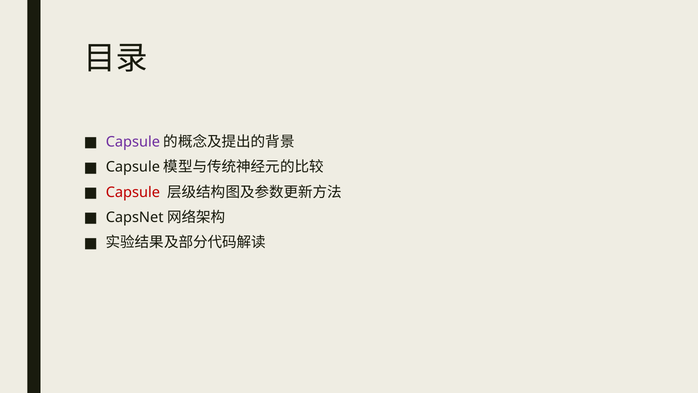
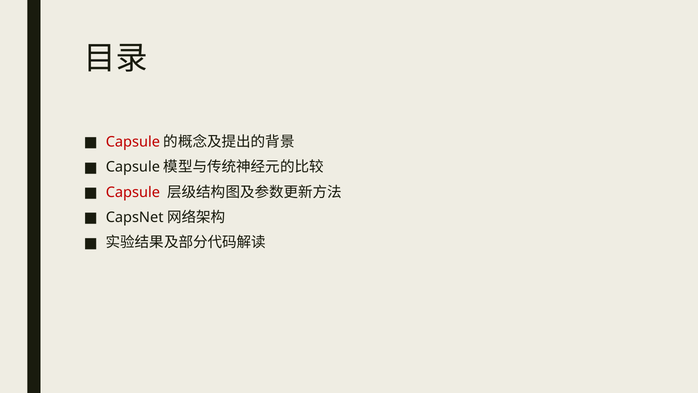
Capsule at (133, 142) colour: purple -> red
